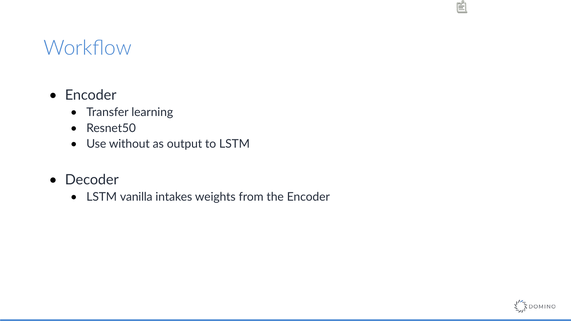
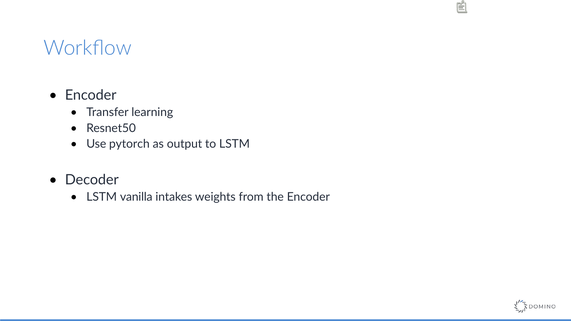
without: without -> pytorch
